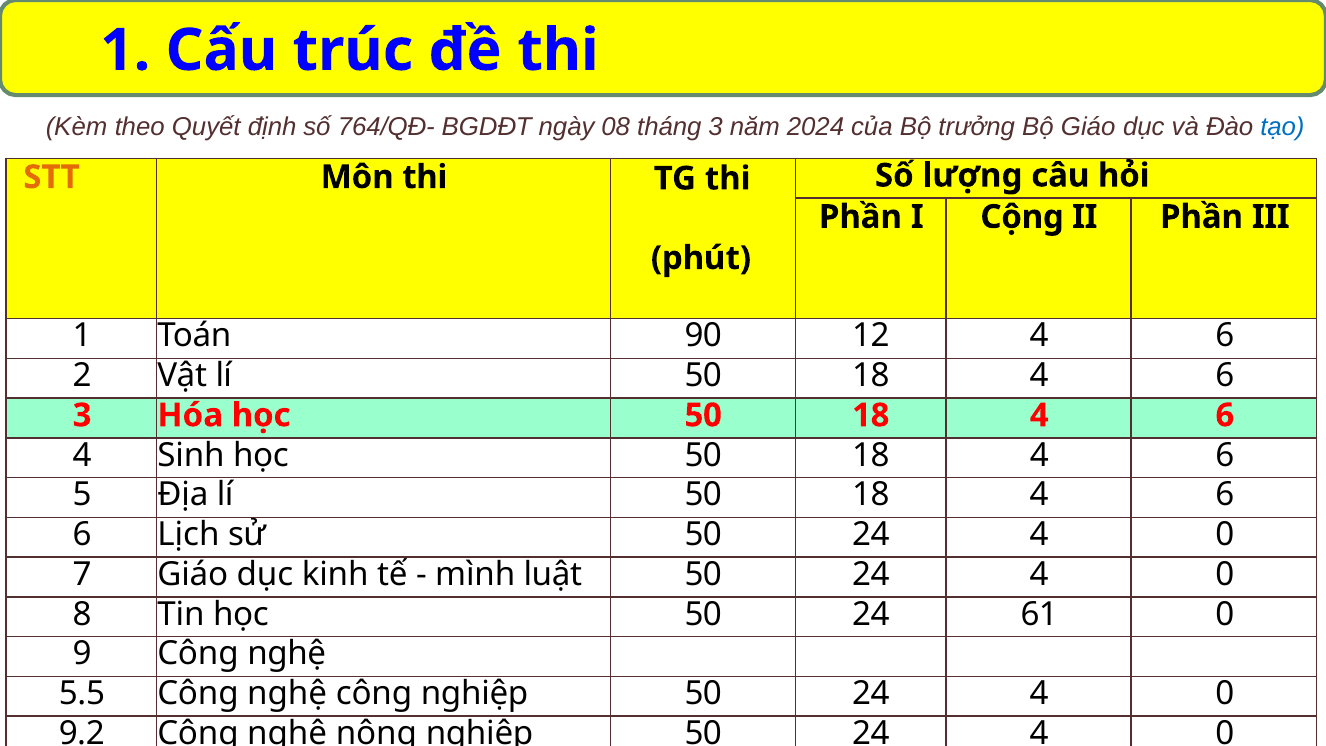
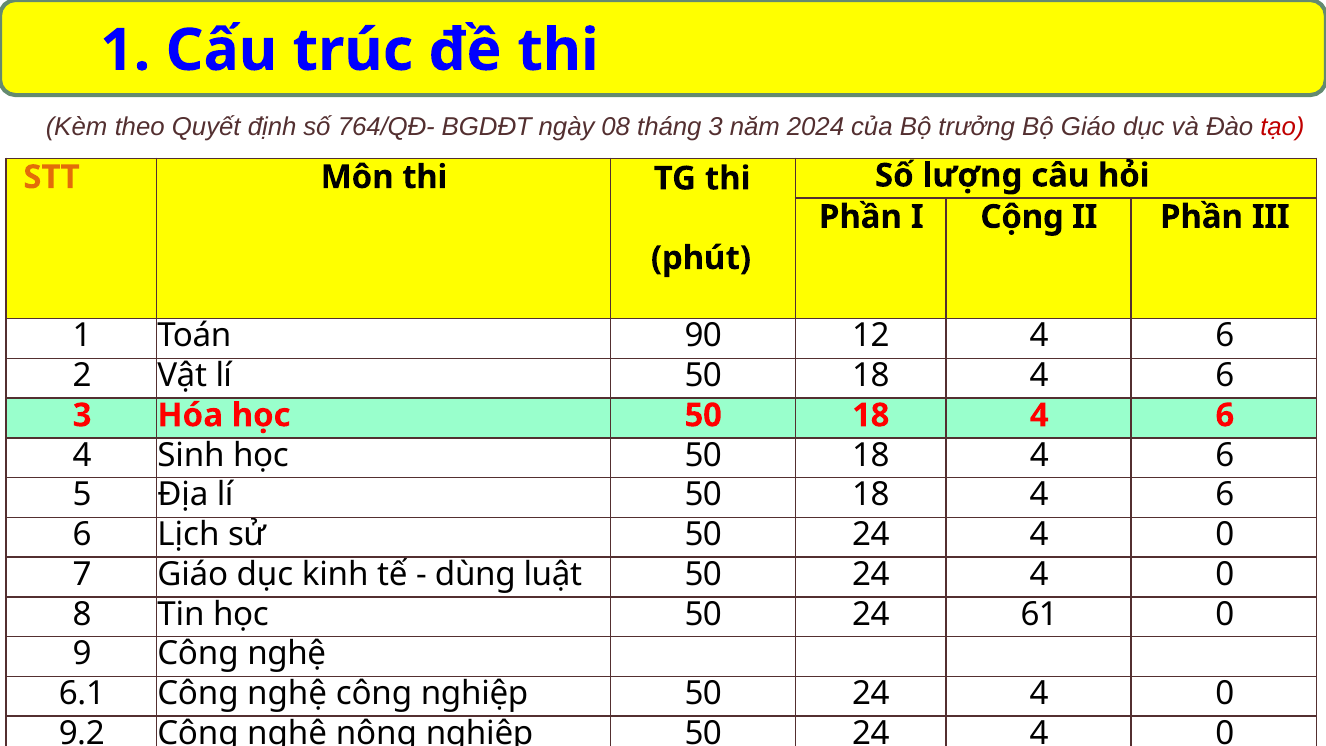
tạo colour: blue -> red
mình: mình -> dùng
5.5: 5.5 -> 6.1
